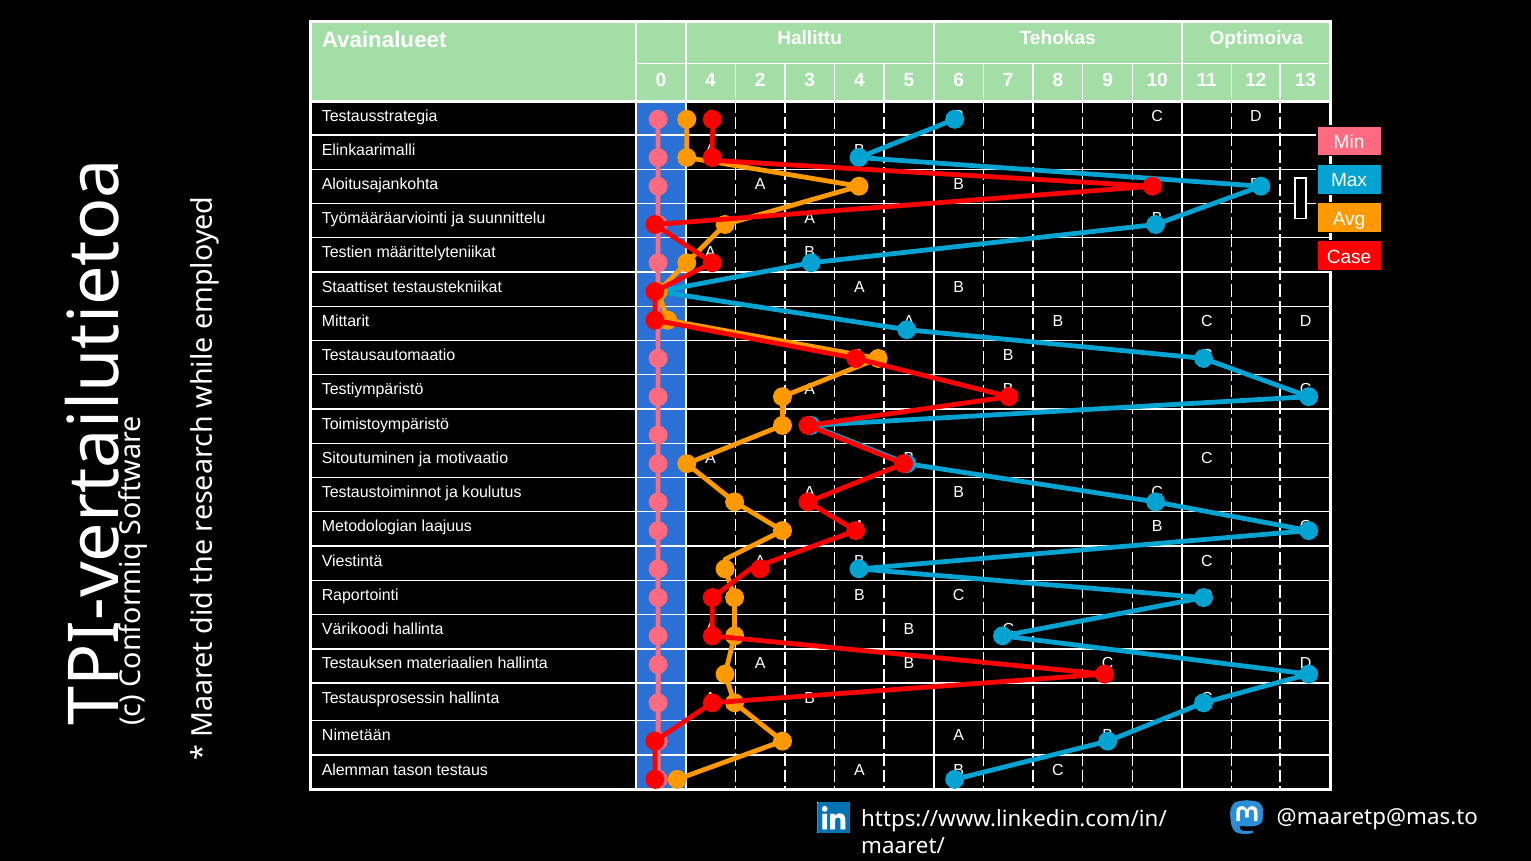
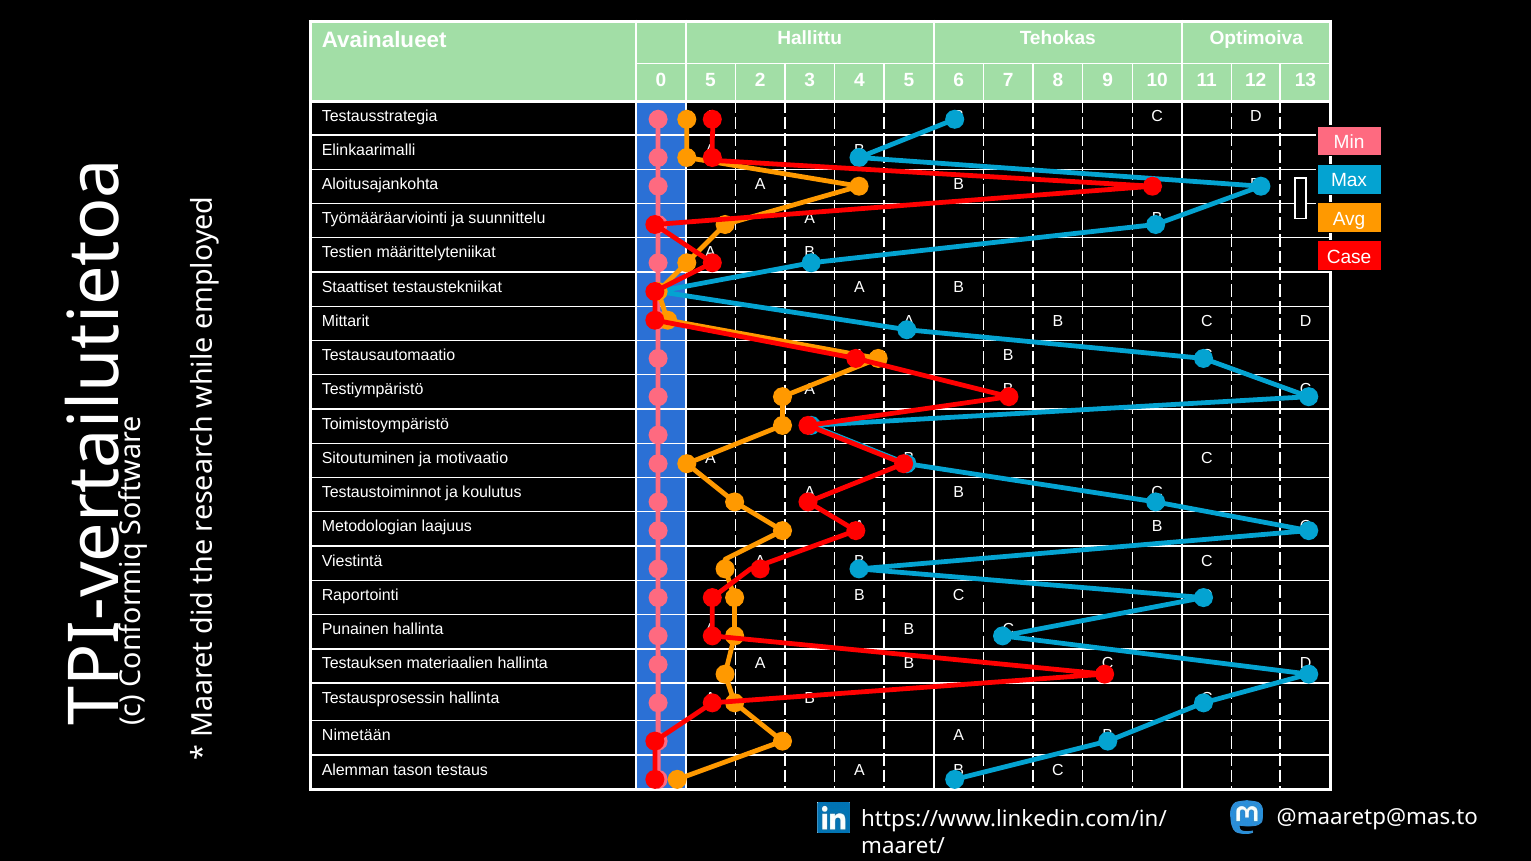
0 4: 4 -> 5
Värikoodi: Värikoodi -> Punainen
